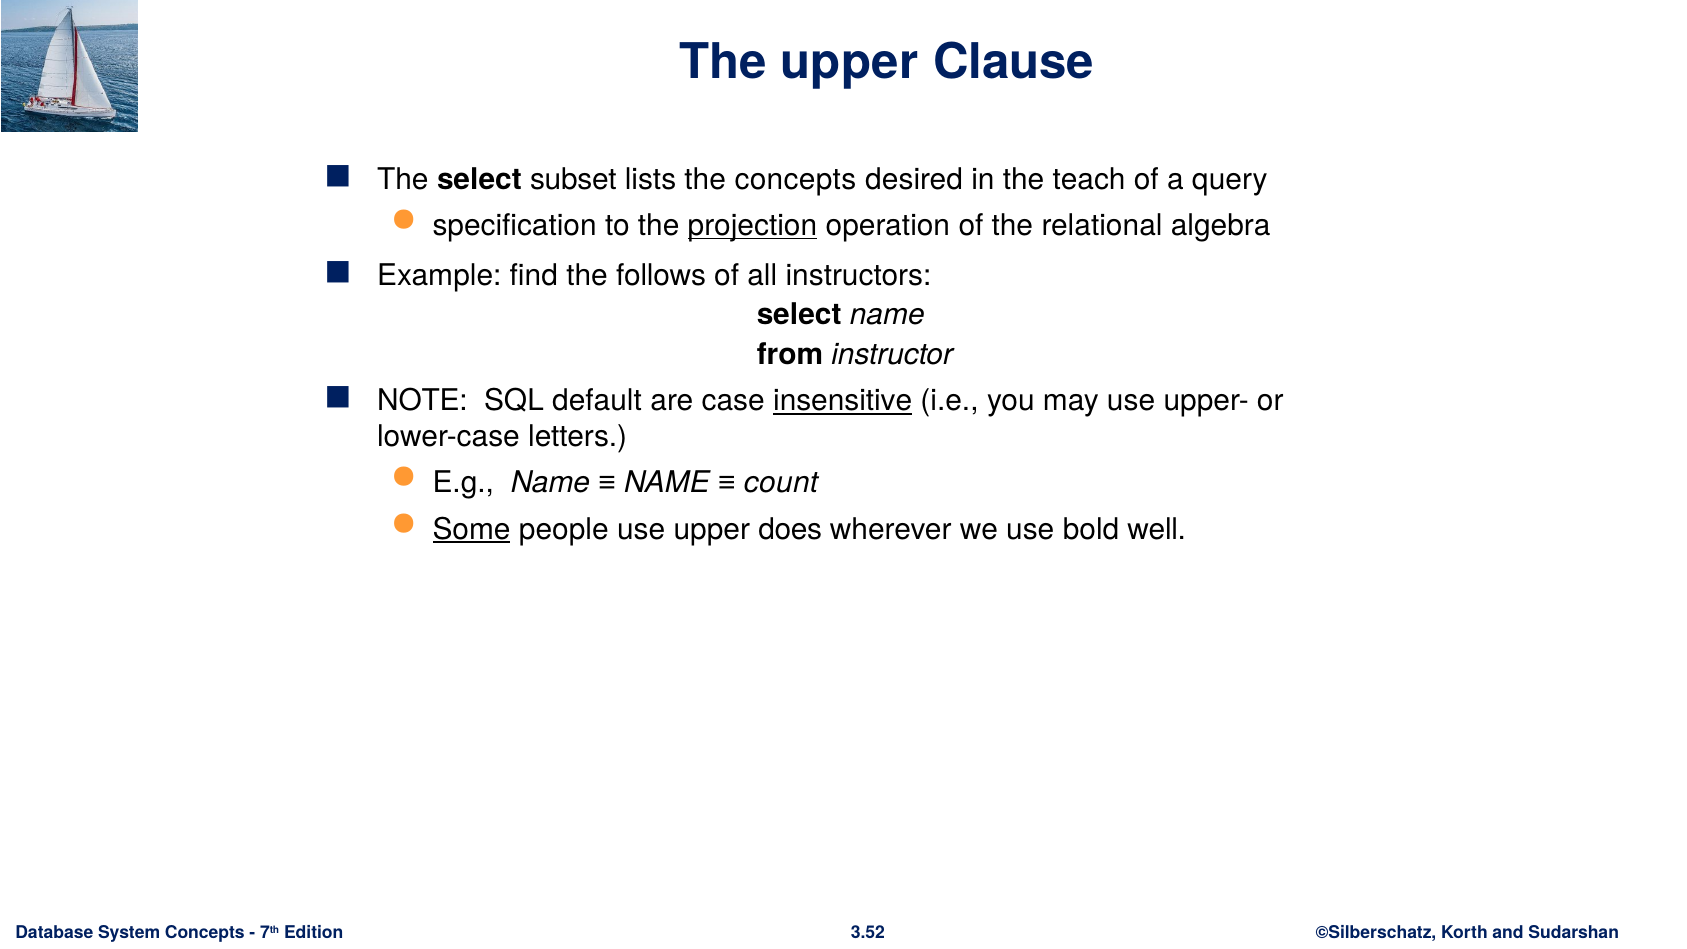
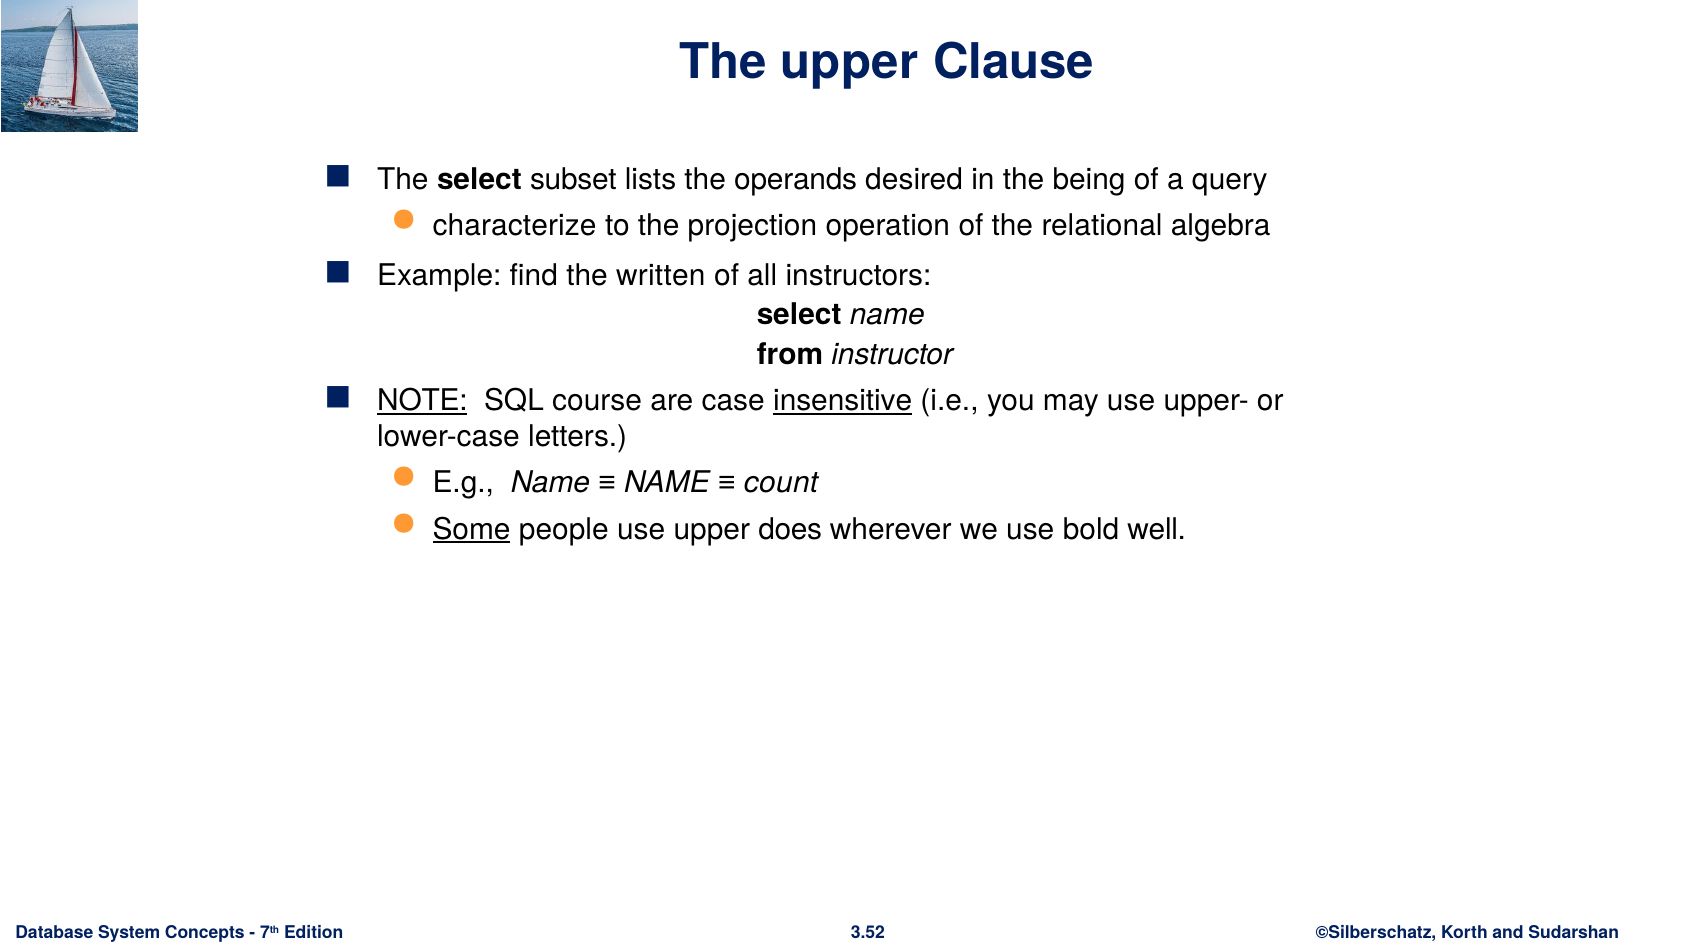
the concepts: concepts -> operands
teach: teach -> being
specification: specification -> characterize
projection underline: present -> none
follows: follows -> written
NOTE underline: none -> present
default: default -> course
